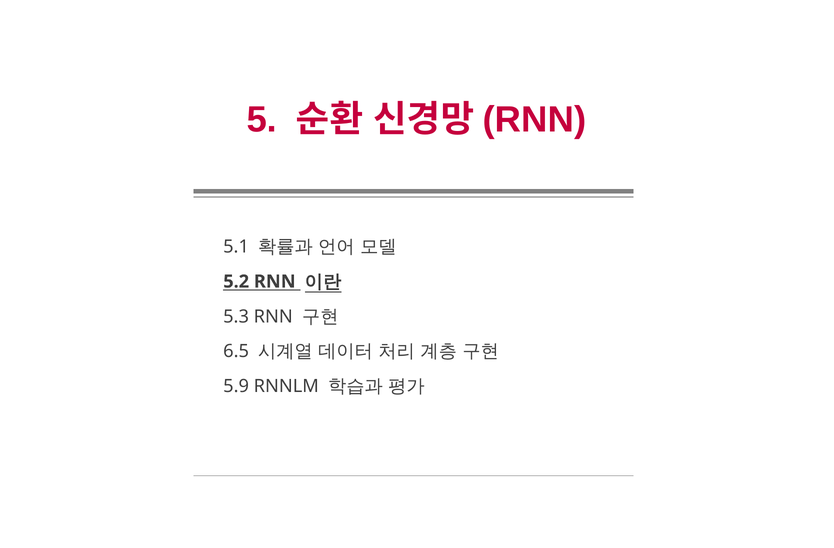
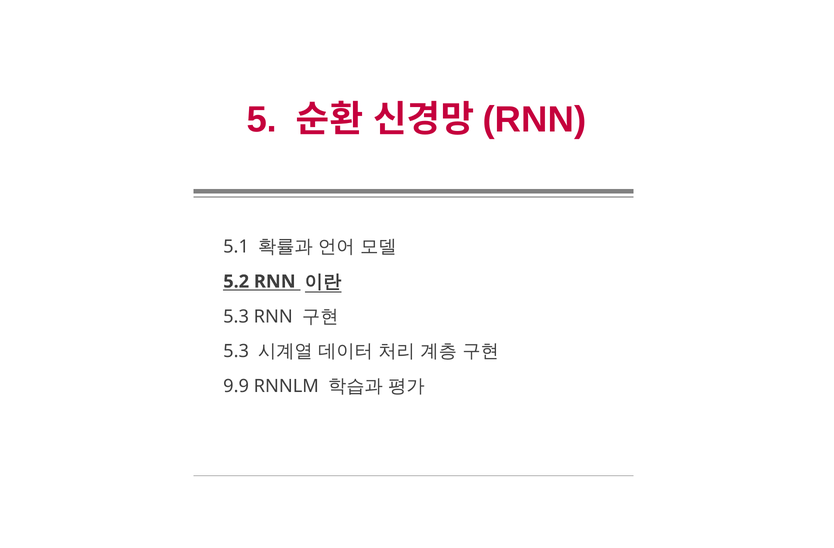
6.5 at (236, 351): 6.5 -> 5.3
5.9: 5.9 -> 9.9
